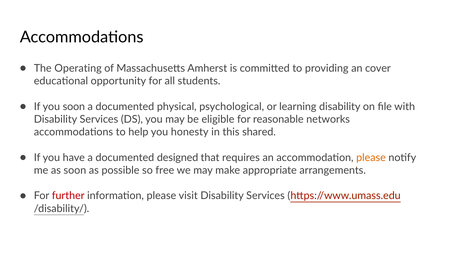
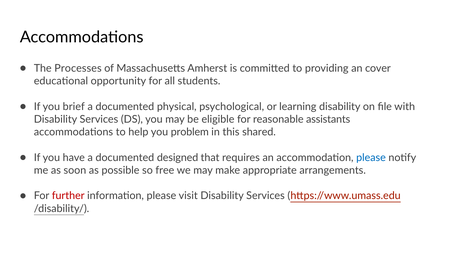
Operating: Operating -> Processes
you soon: soon -> brief
networks: networks -> assistants
honesty: honesty -> problem
please at (371, 158) colour: orange -> blue
